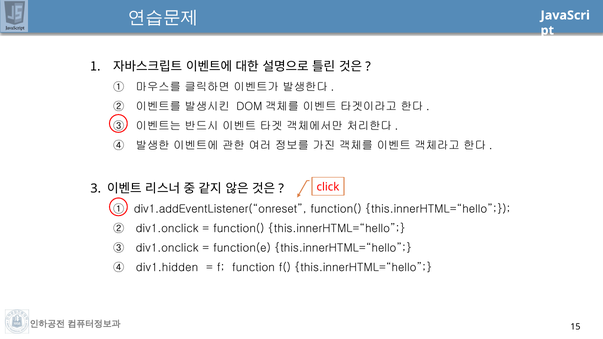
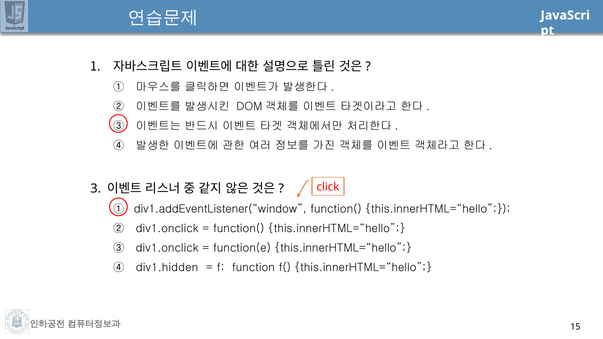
div1.addEventListener(“onreset: div1.addEventListener(“onreset -> div1.addEventListener(“window
